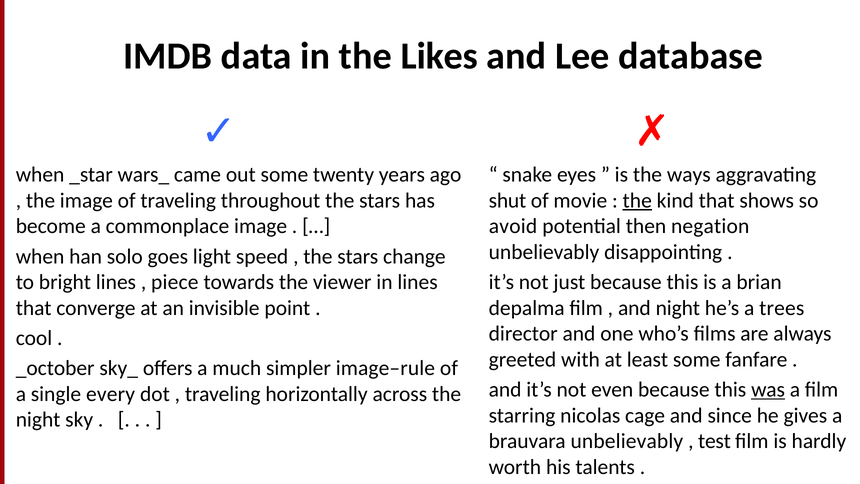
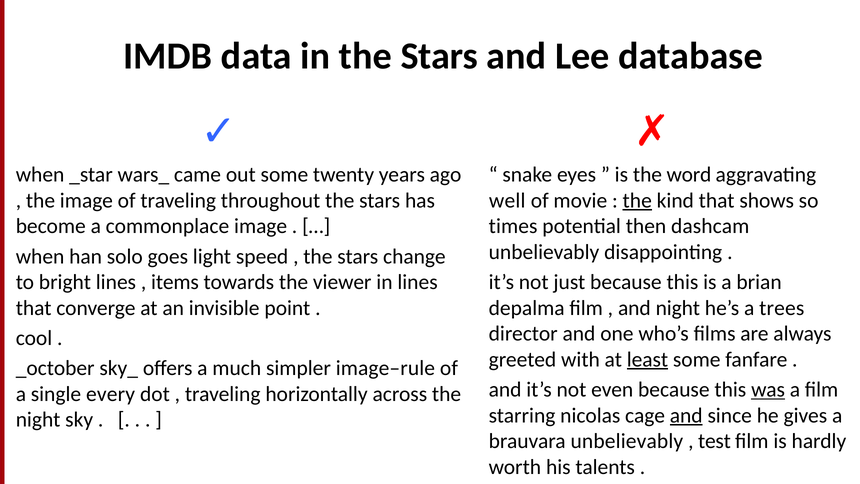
in the Likes: Likes -> Stars
ways: ways -> word
shut: shut -> well
avoid: avoid -> times
negation: negation -> dashcam
piece: piece -> items
least underline: none -> present
and at (686, 415) underline: none -> present
